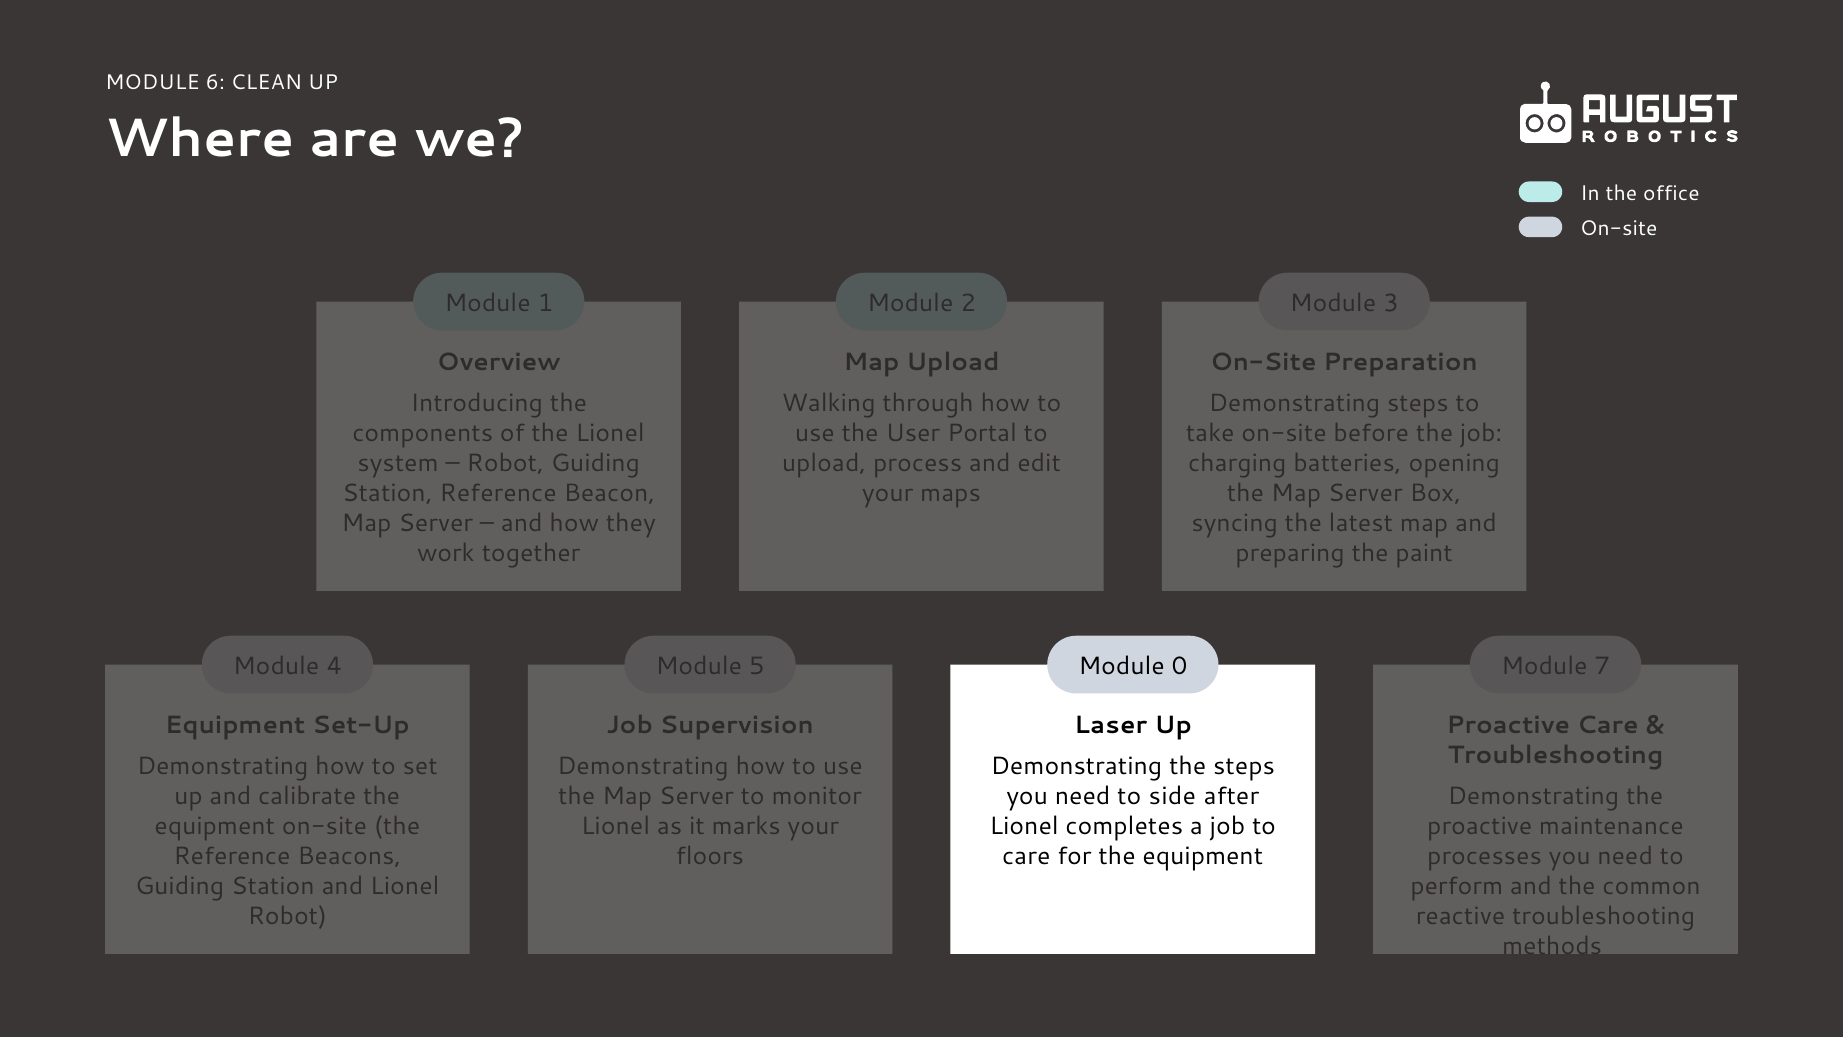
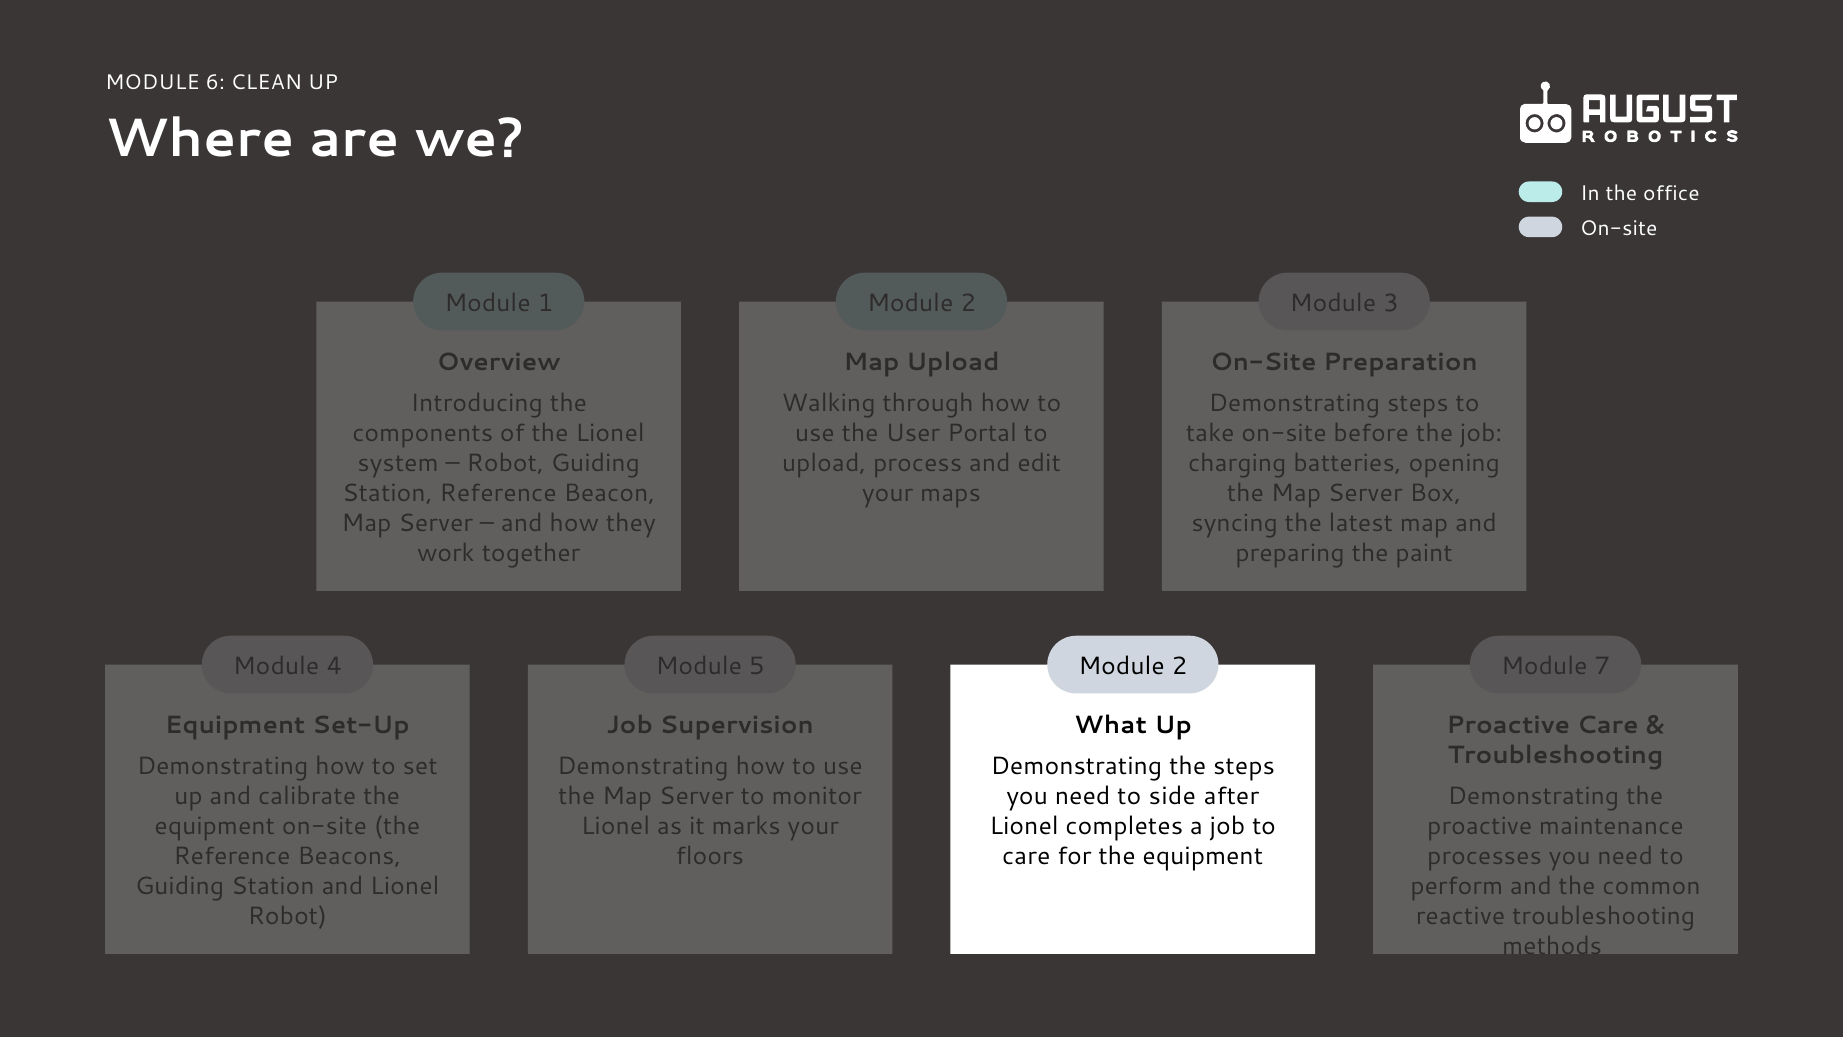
0 at (1180, 666): 0 -> 2
Laser: Laser -> What
